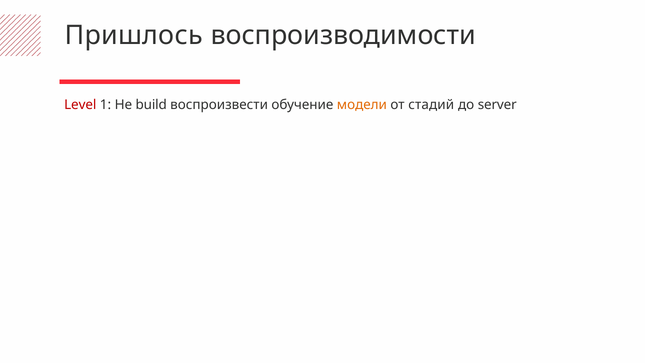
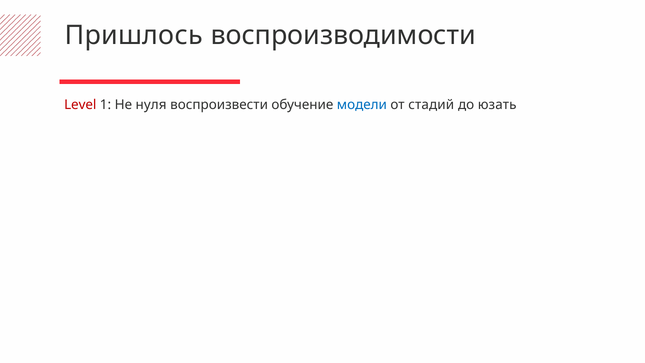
build: build -> нуля
модели colour: orange -> blue
server: server -> юзать
